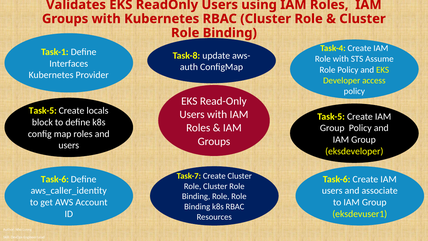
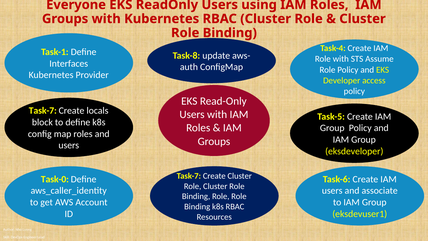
Validates: Validates -> Everyone
Task-5 at (43, 111): Task-5 -> Task-7
Task-6 at (55, 179): Task-6 -> Task-0
